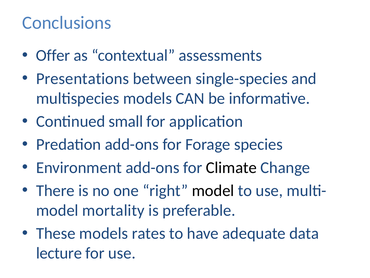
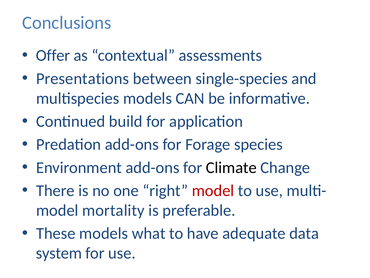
small: small -> build
model at (213, 190) colour: black -> red
rates: rates -> what
lecture: lecture -> system
